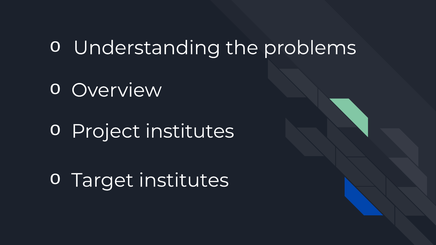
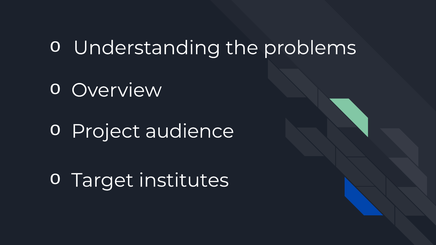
Project institutes: institutes -> audience
